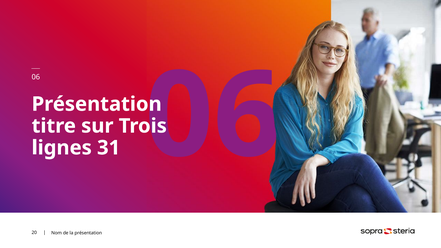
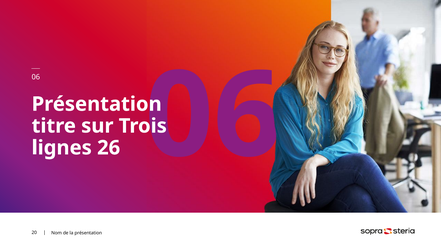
31: 31 -> 26
